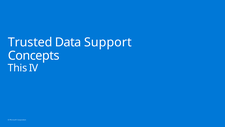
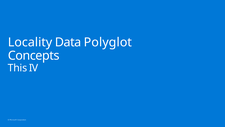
Trusted: Trusted -> Locality
Support: Support -> Polyglot
